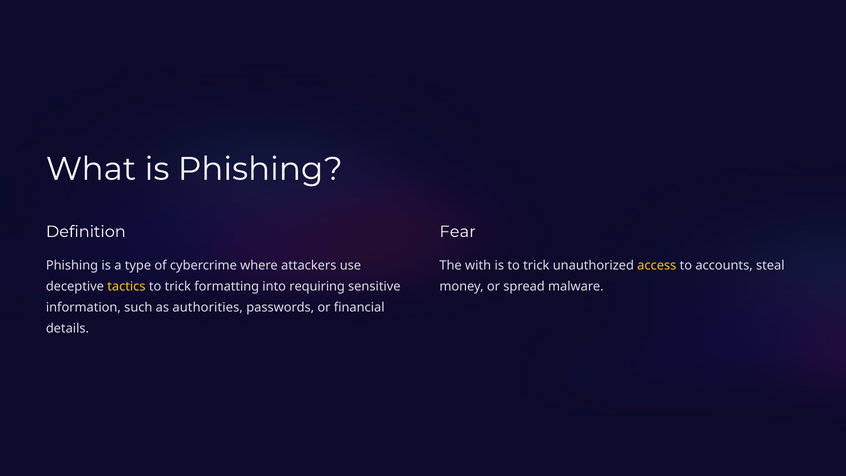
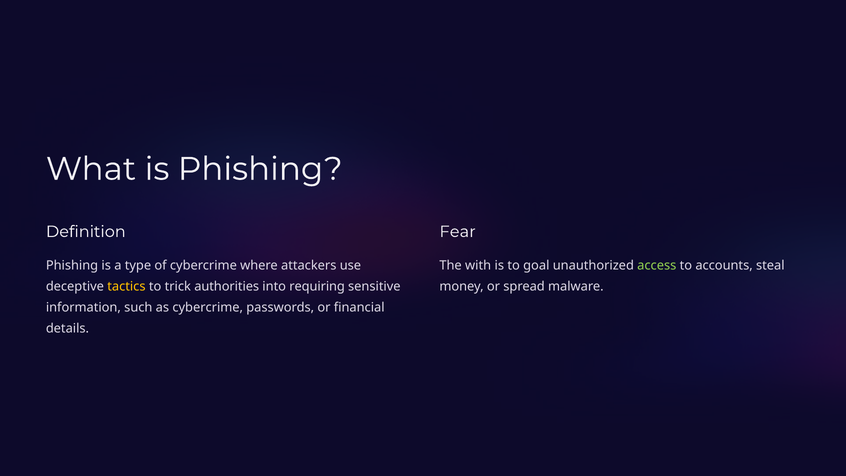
is to trick: trick -> goal
access colour: yellow -> light green
formatting: formatting -> authorities
as authorities: authorities -> cybercrime
